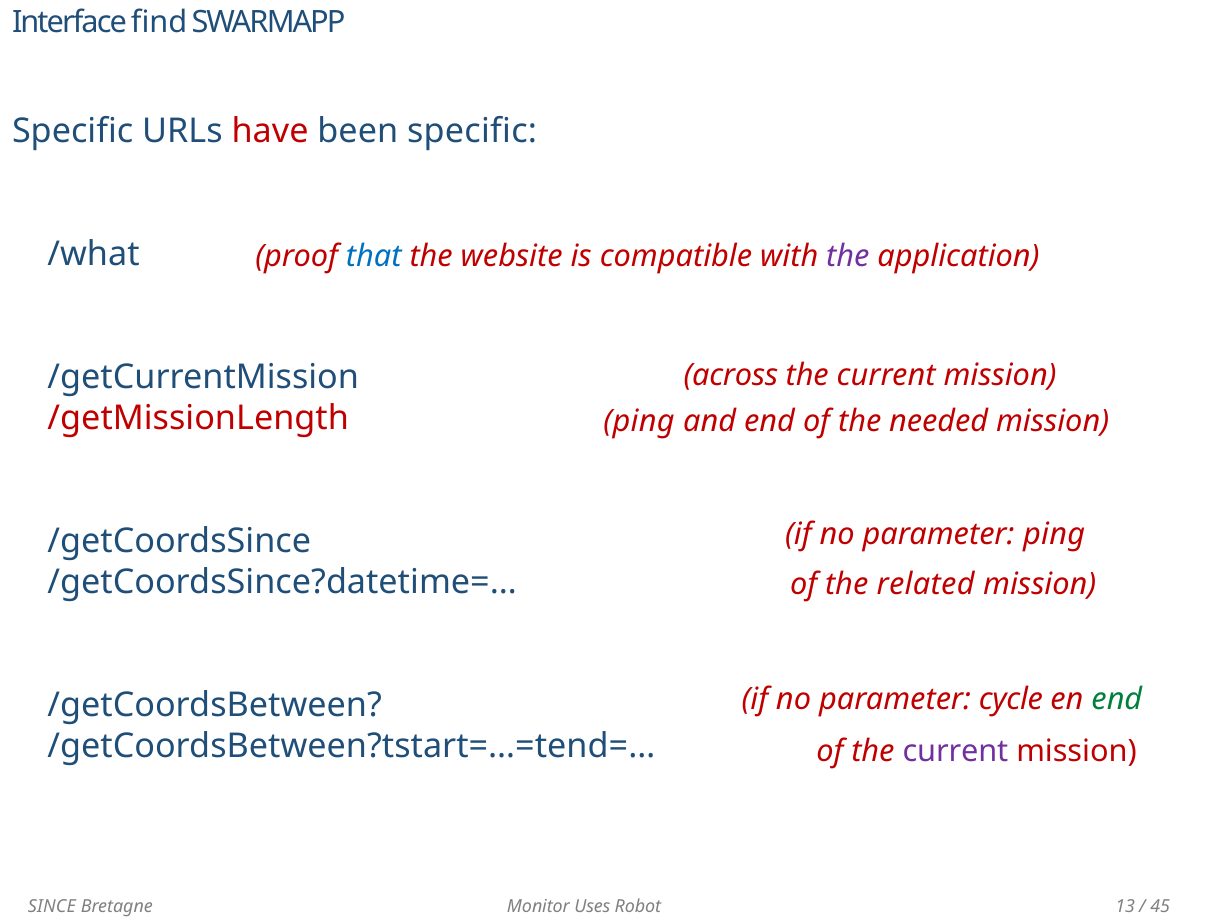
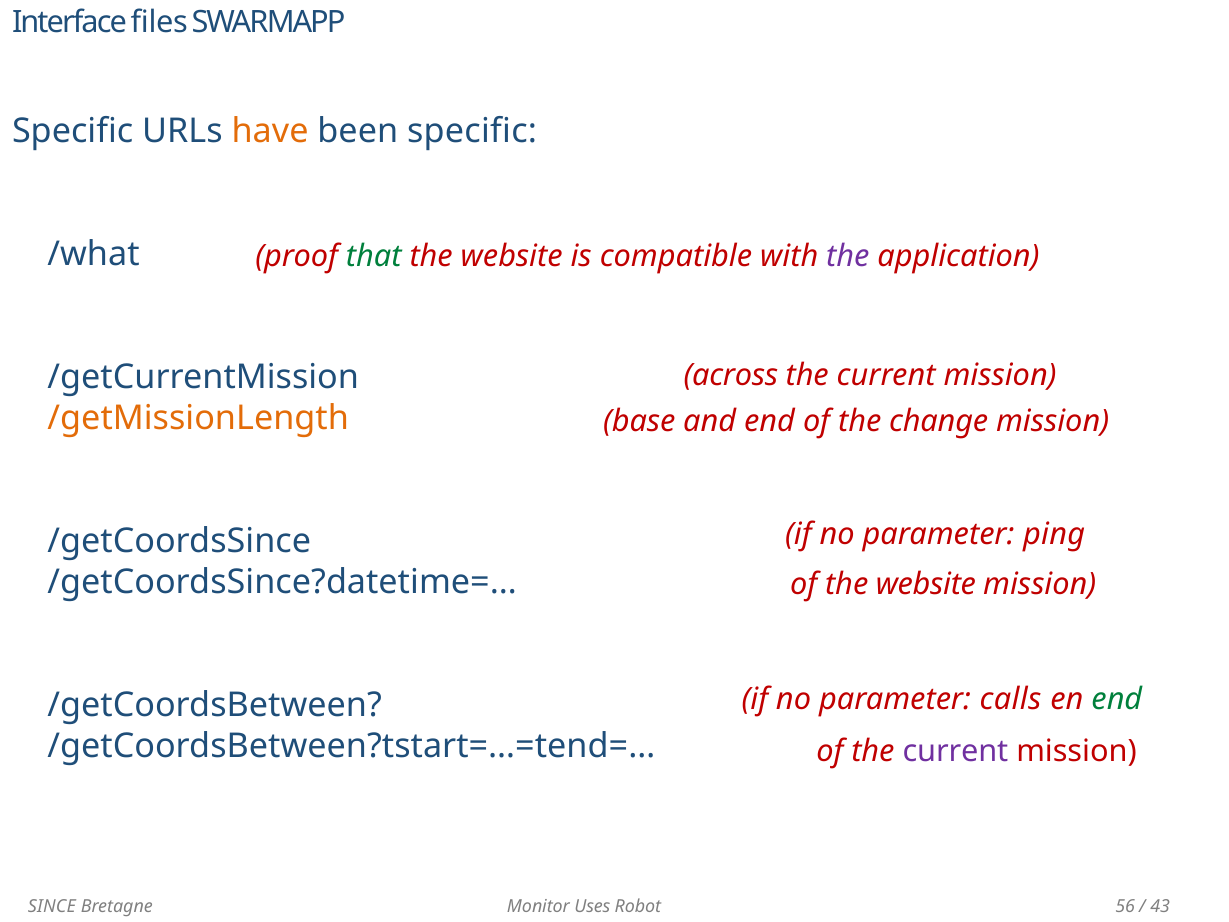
find: find -> files
have colour: red -> orange
that colour: blue -> green
/getMissionLength colour: red -> orange
ping at (639, 422): ping -> base
needed: needed -> change
of the related: related -> website
cycle: cycle -> calls
13: 13 -> 56
45: 45 -> 43
